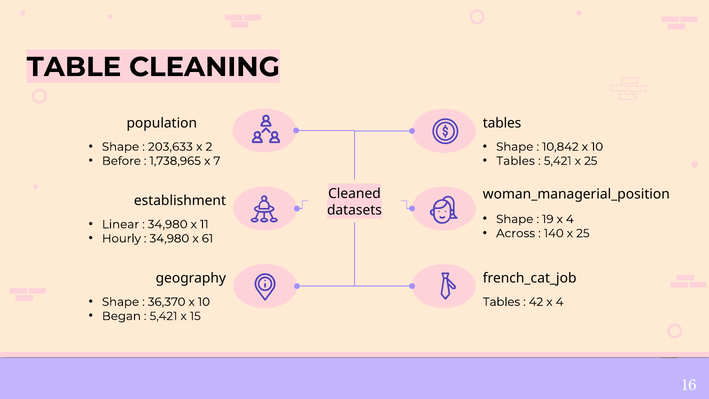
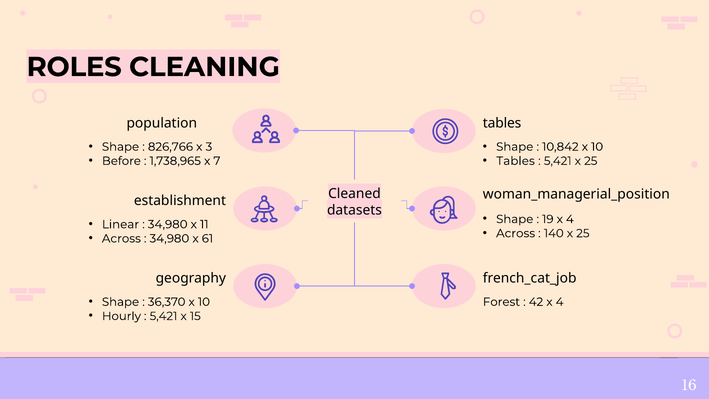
TABLE: TABLE -> ROLES
203,633: 203,633 -> 826,766
2: 2 -> 3
Hourly at (121, 238): Hourly -> Across
Tables at (502, 302): Tables -> Forest
Began: Began -> Hourly
